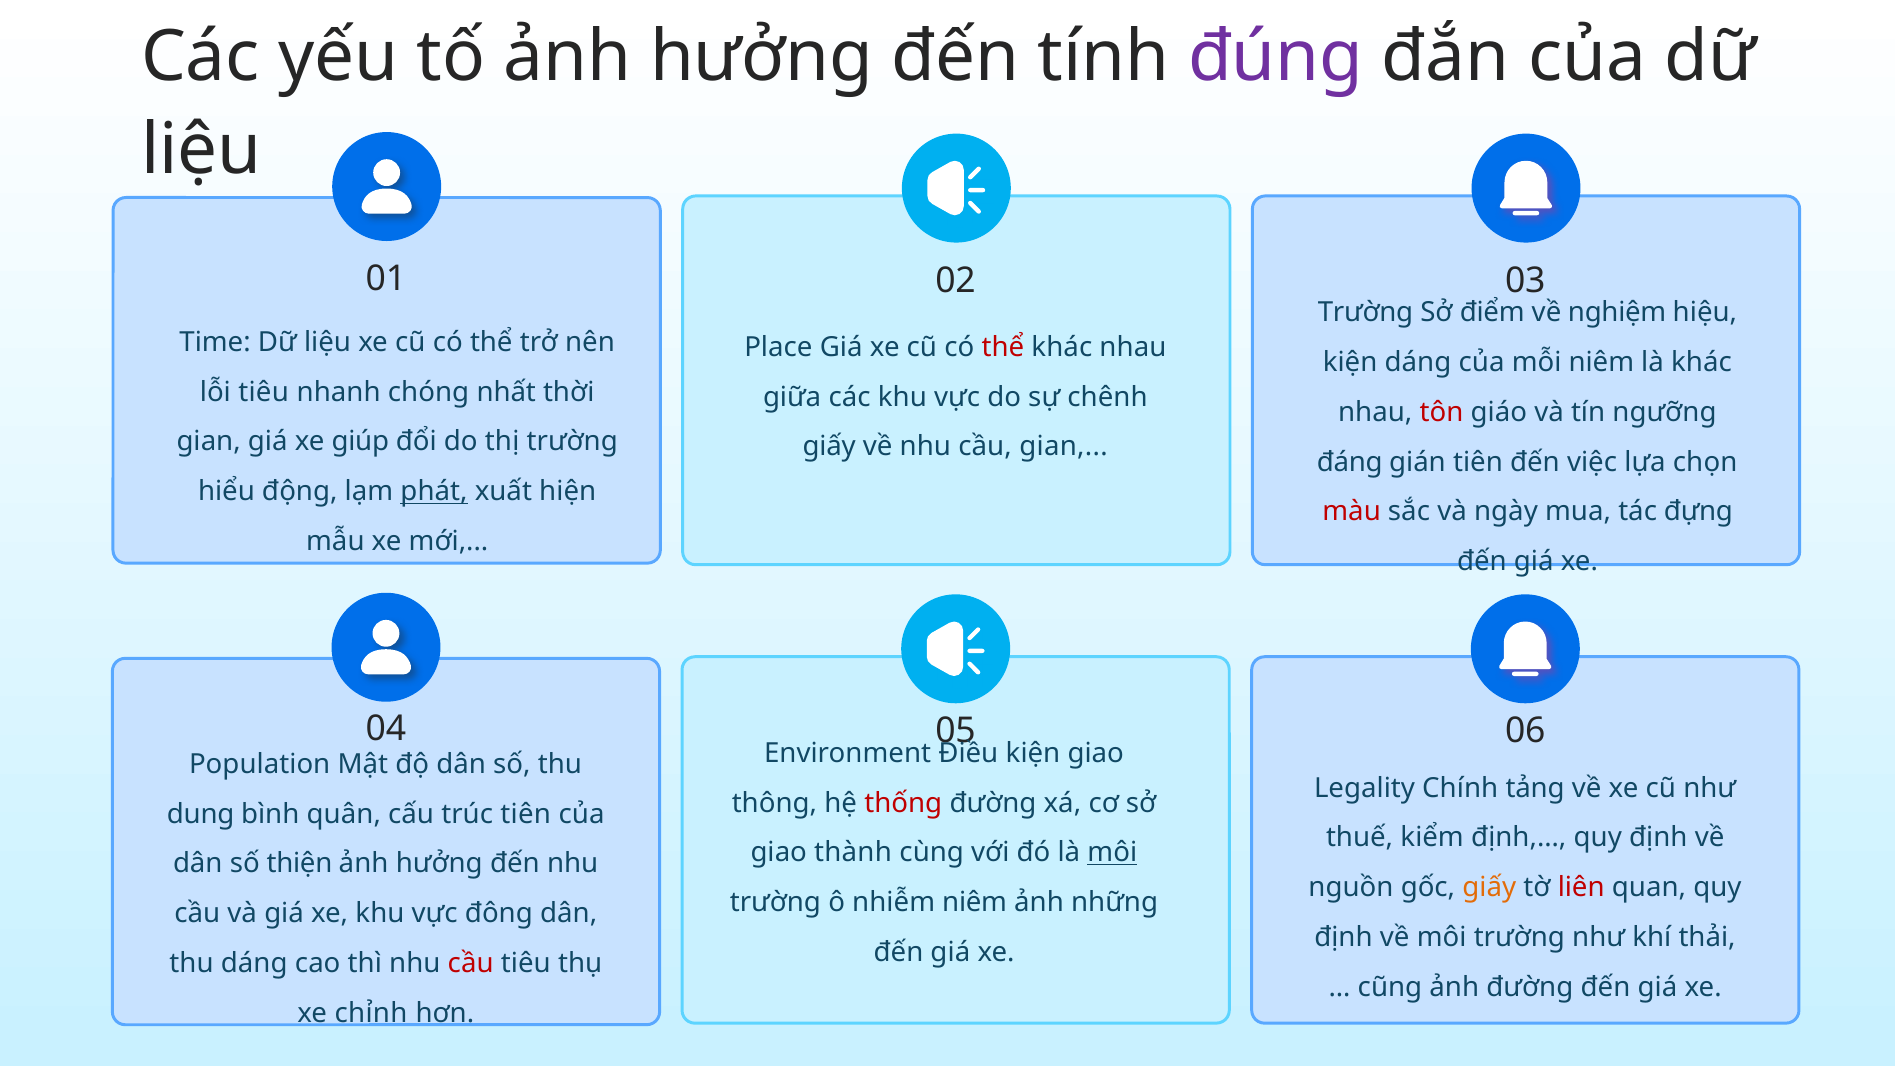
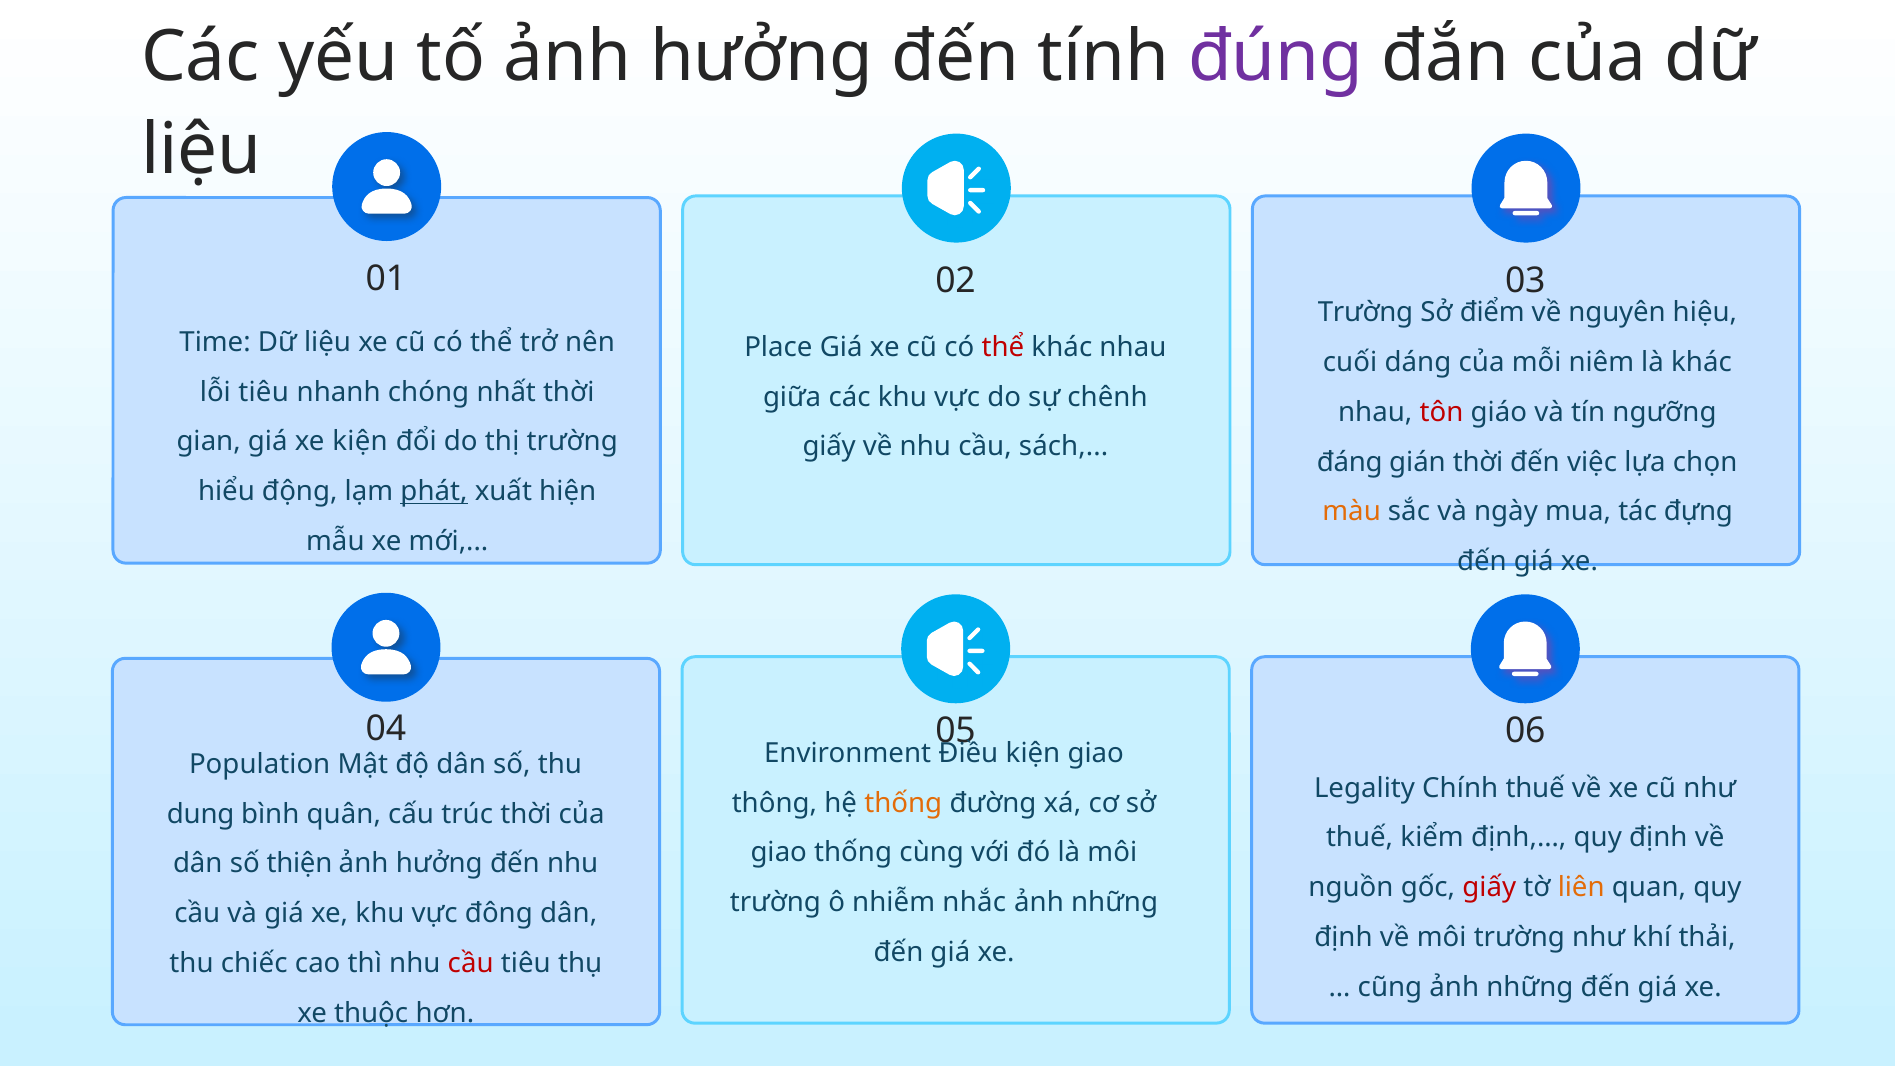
nghiệm: nghiệm -> nguyên
kiện at (1350, 363): kiện -> cuối
xe giúp: giúp -> kiện
cầu gian: gian -> sách
gián tiên: tiên -> thời
màu colour: red -> orange
Chính tảng: tảng -> thuế
thống at (903, 803) colour: red -> orange
trúc tiên: tiên -> thời
giao thành: thành -> thống
môi at (1112, 853) underline: present -> none
giấy at (1489, 887) colour: orange -> red
liên colour: red -> orange
nhiễm niêm: niêm -> nhắc
thu dáng: dáng -> chiếc
cũng ảnh đường: đường -> những
chỉnh: chỉnh -> thuộc
